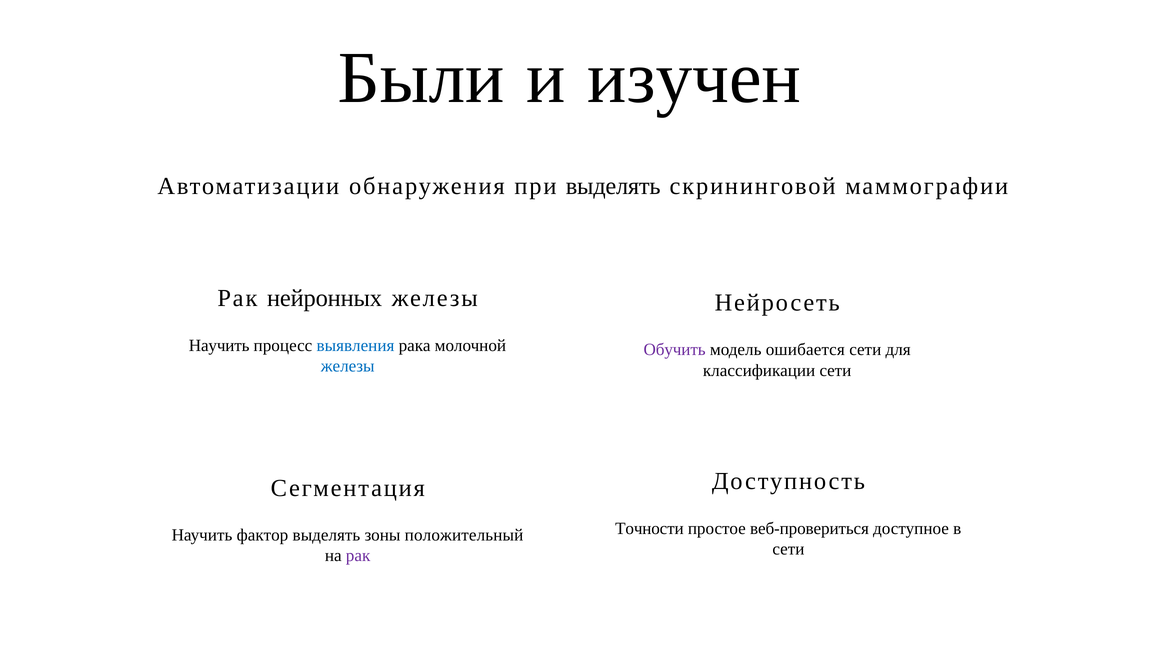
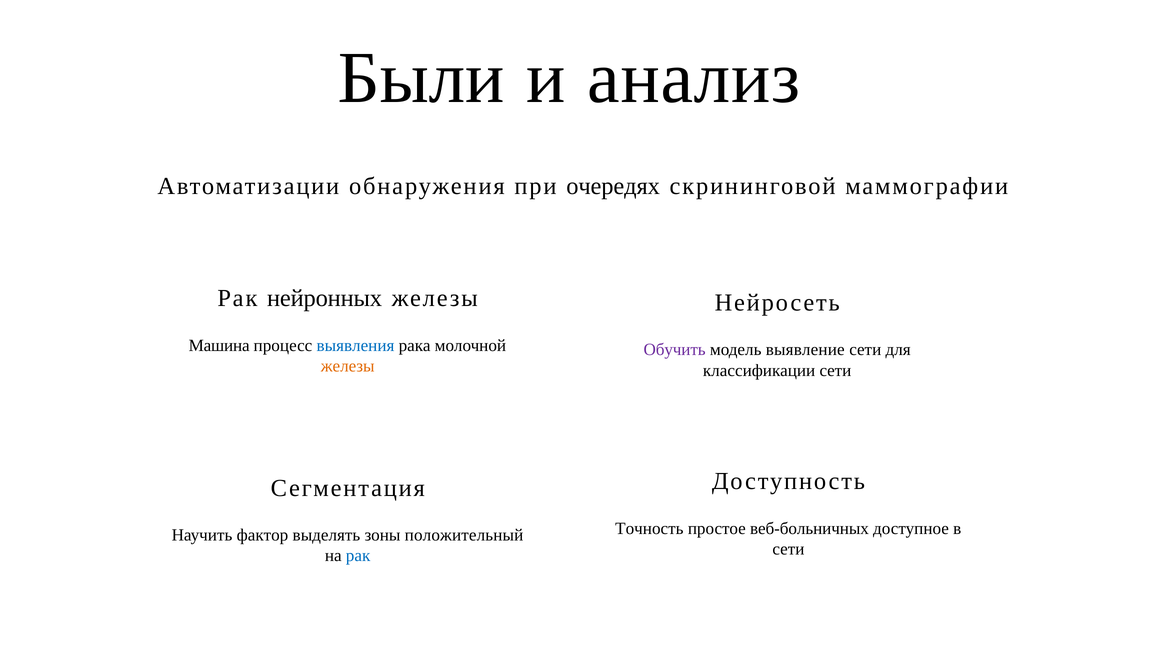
изучен: изучен -> анализ
при выделять: выделять -> очередях
Научить at (219, 345): Научить -> Машина
ошибается: ошибается -> выявление
железы at (348, 366) colour: blue -> orange
Точности: Точности -> Точность
веб-провериться: веб-провериться -> веб-больничных
рак at (358, 556) colour: purple -> blue
